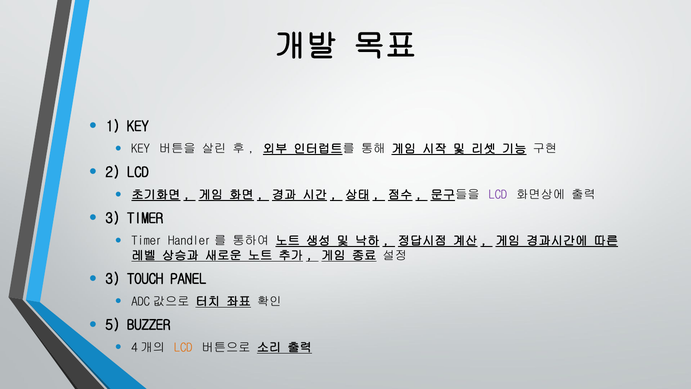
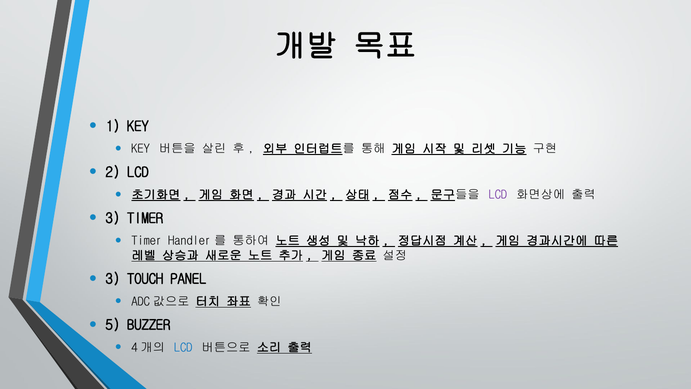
LCD at (183, 347) colour: orange -> blue
